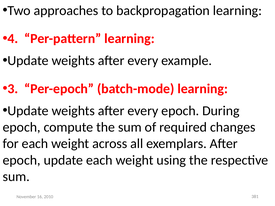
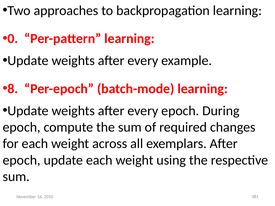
4: 4 -> 0
3: 3 -> 8
